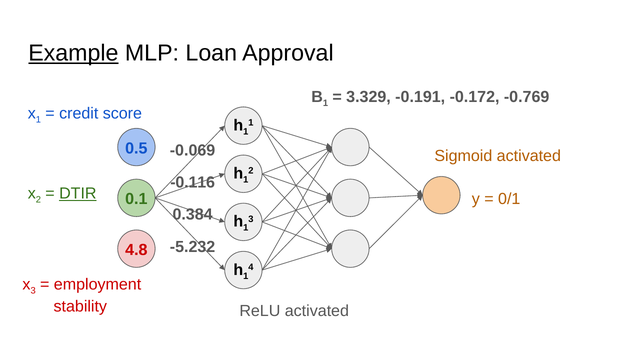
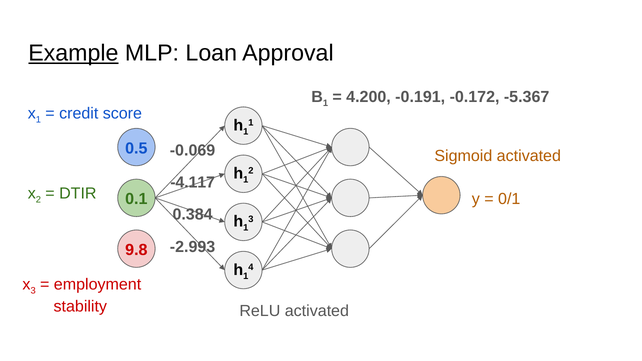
3.329: 3.329 -> 4.200
-0.769: -0.769 -> -5.367
-0.116: -0.116 -> -4.117
DTIR underline: present -> none
-5.232: -5.232 -> -2.993
4.8: 4.8 -> 9.8
